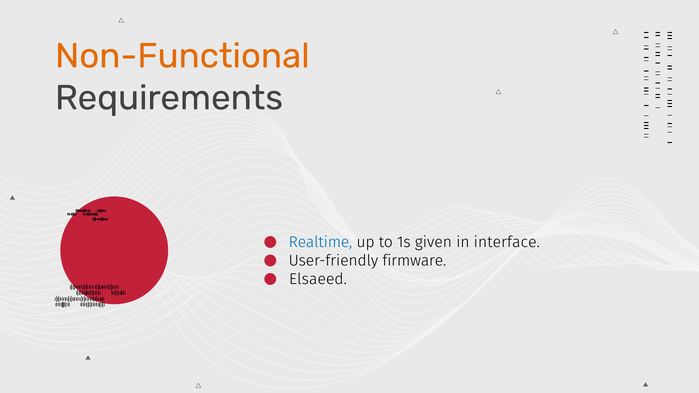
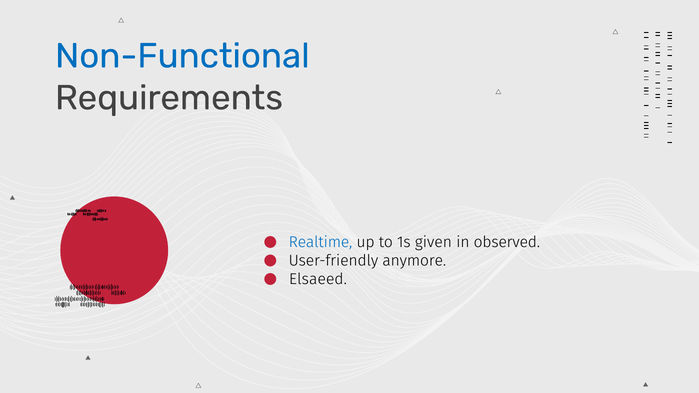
Non-Functional colour: orange -> blue
interface: interface -> observed
firmware: firmware -> anymore
